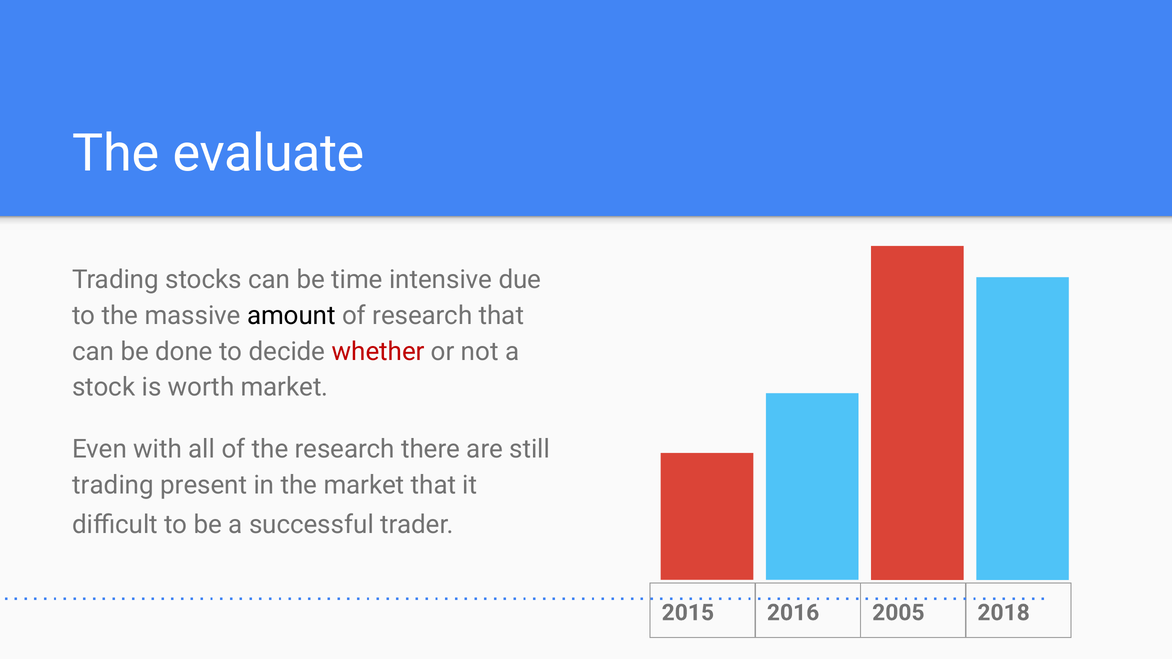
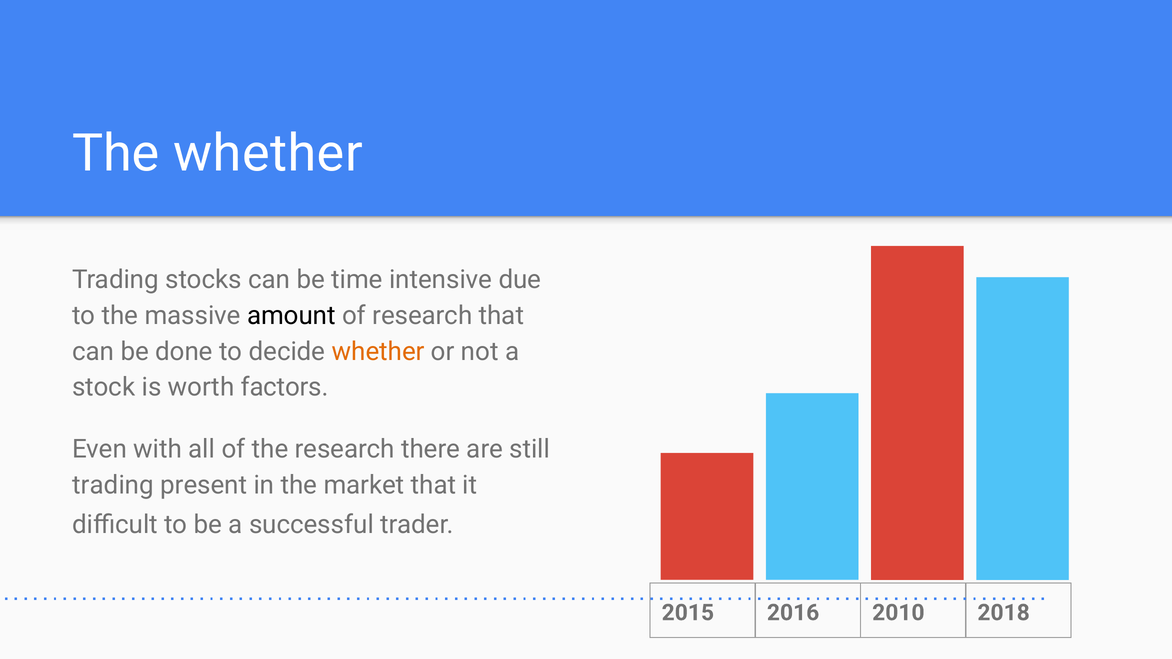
The evaluate: evaluate -> whether
whether at (378, 352) colour: red -> orange
worth market: market -> factors
2005: 2005 -> 2010
